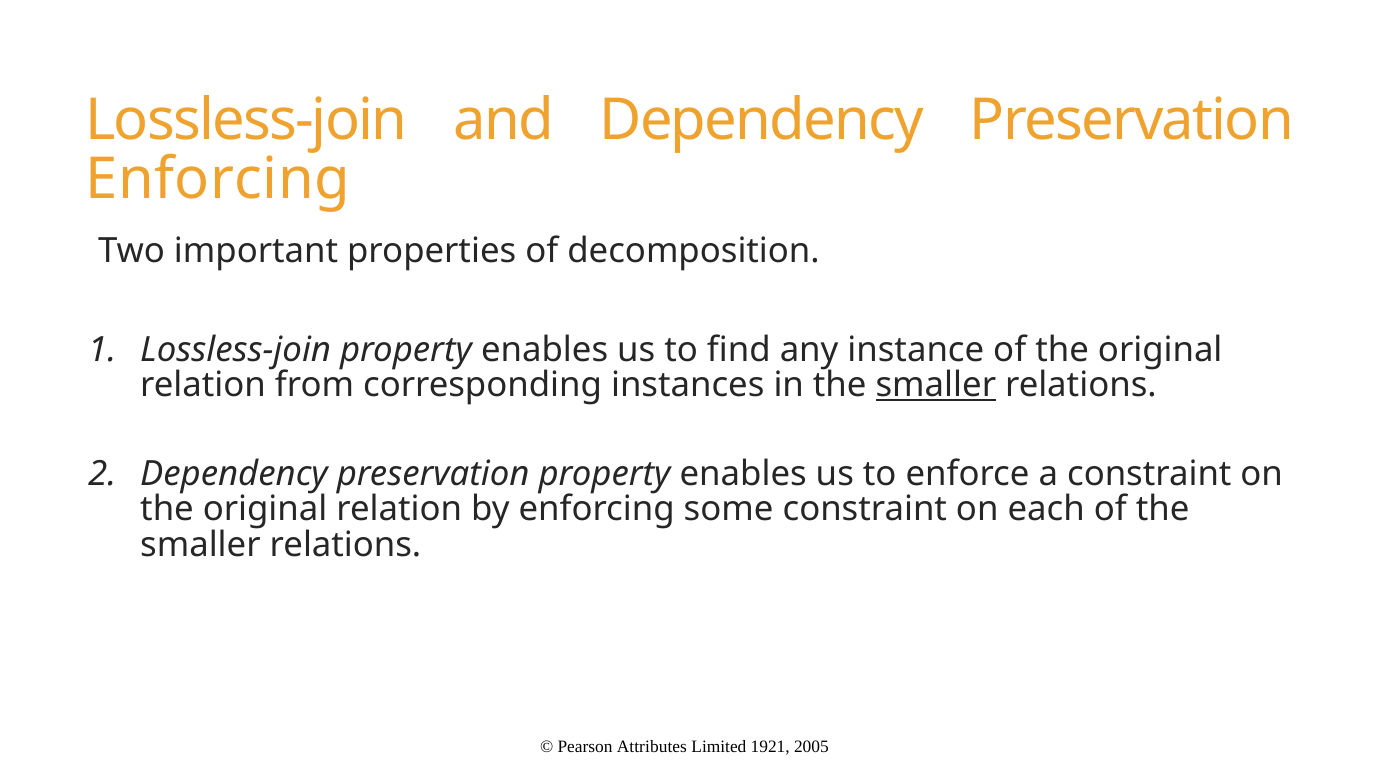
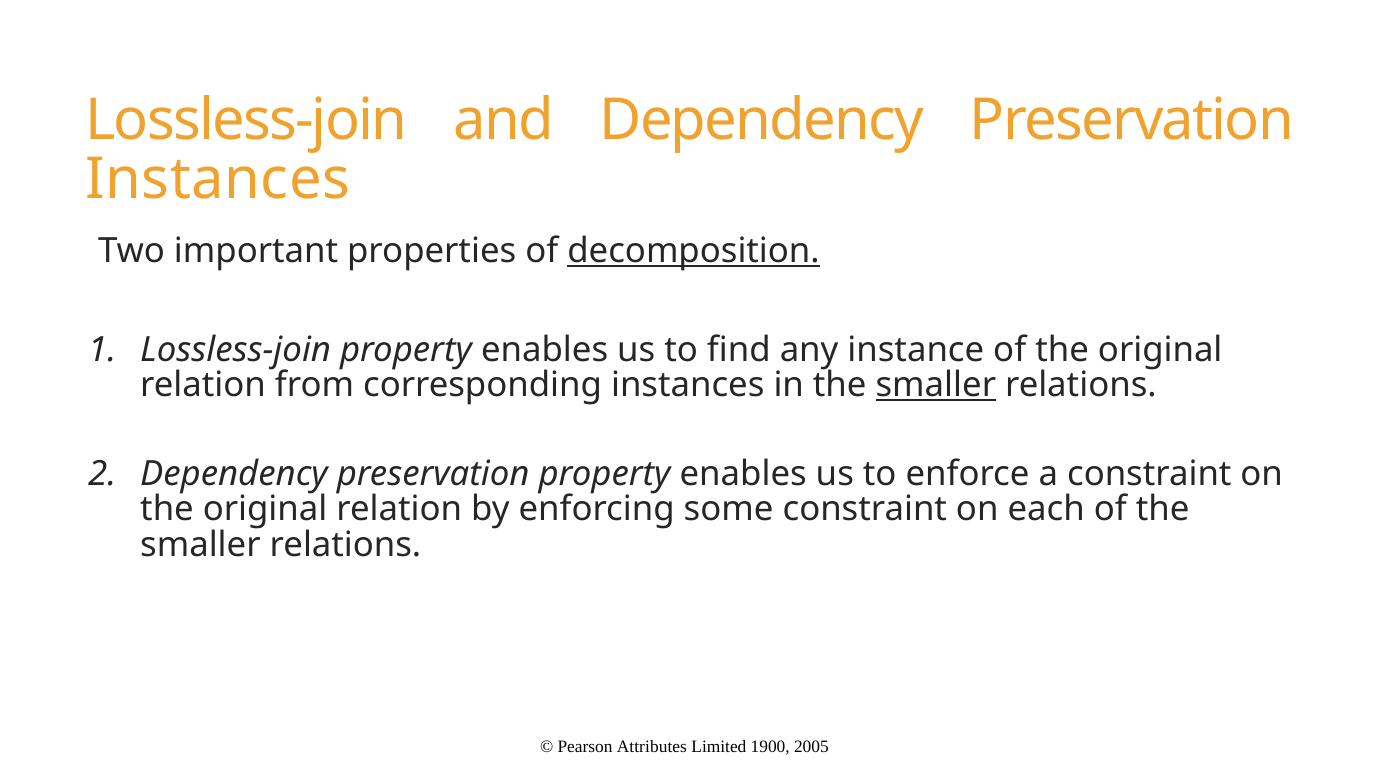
Enforcing at (218, 180): Enforcing -> Instances
decomposition underline: none -> present
1921: 1921 -> 1900
